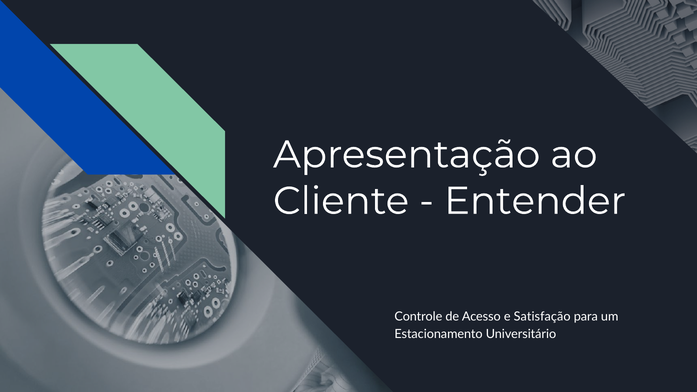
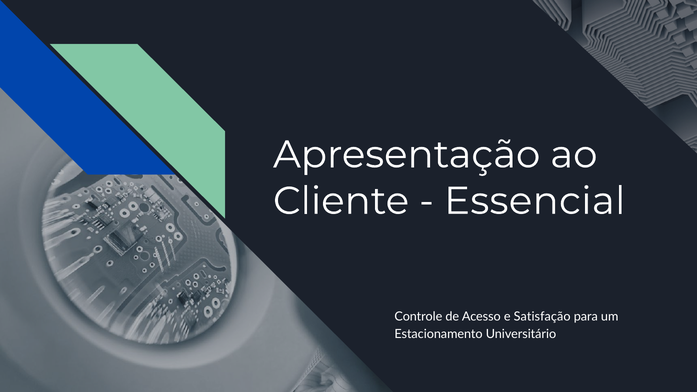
Entender: Entender -> Essencial
